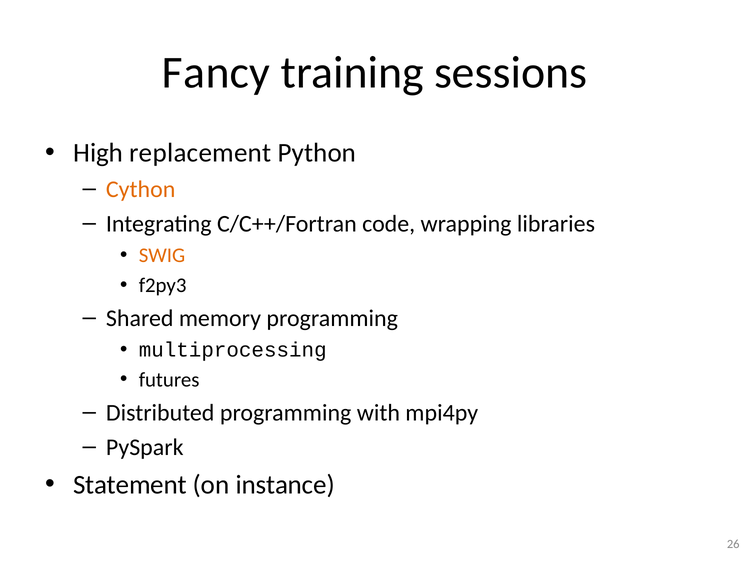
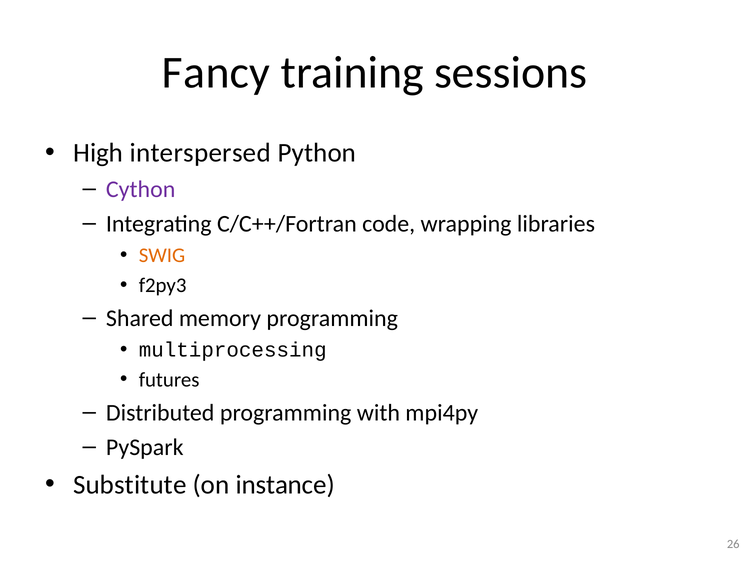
replacement: replacement -> interspersed
Cython colour: orange -> purple
Statement: Statement -> Substitute
